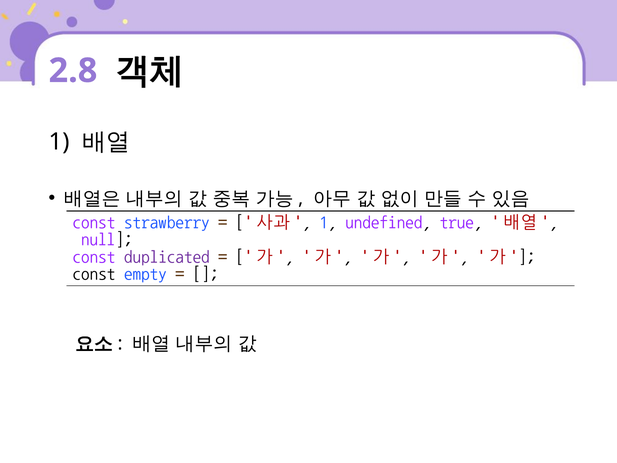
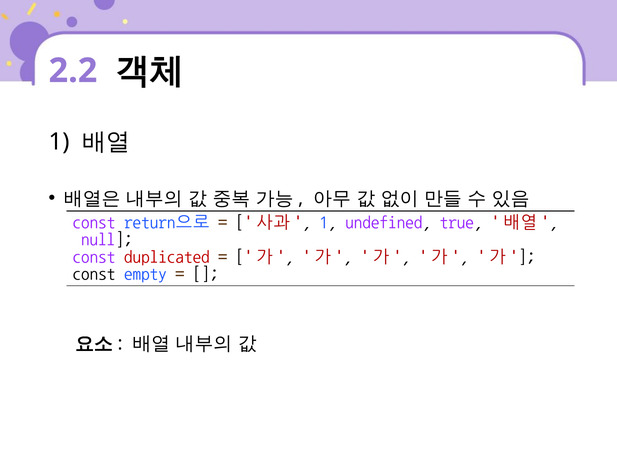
2.8: 2.8 -> 2.2
strawberry: strawberry -> return으로
duplicated colour: purple -> red
